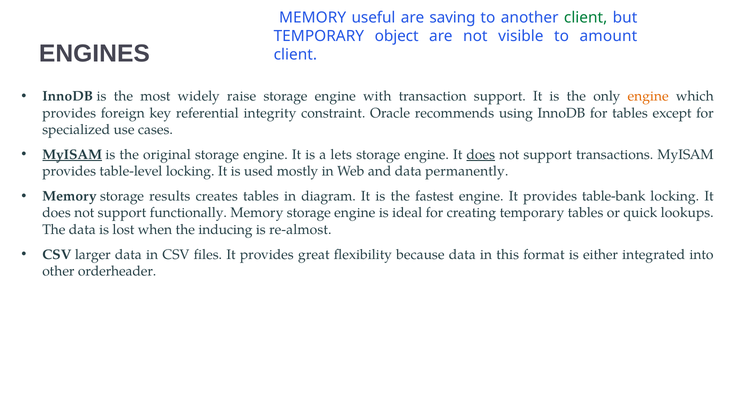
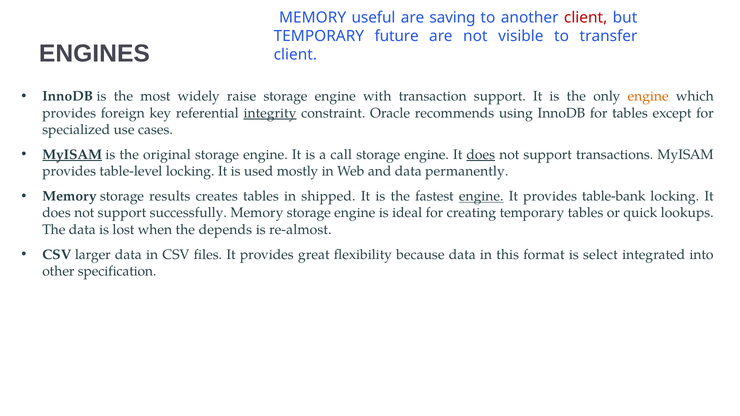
client at (586, 18) colour: green -> red
object: object -> future
amount: amount -> transfer
integrity underline: none -> present
lets: lets -> call
diagram: diagram -> shipped
engine at (481, 196) underline: none -> present
functionally: functionally -> successfully
inducing: inducing -> depends
either: either -> select
orderheader: orderheader -> specification
